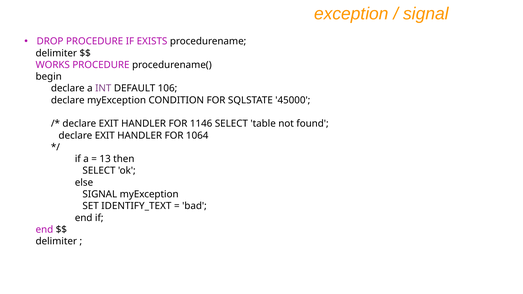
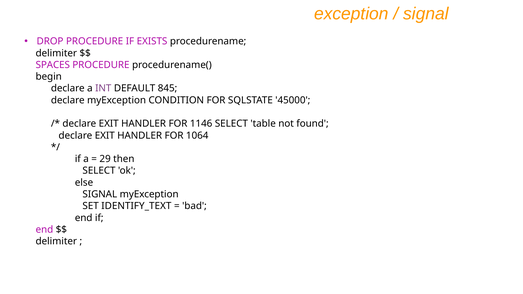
WORKS: WORKS -> SPACES
106: 106 -> 845
13: 13 -> 29
